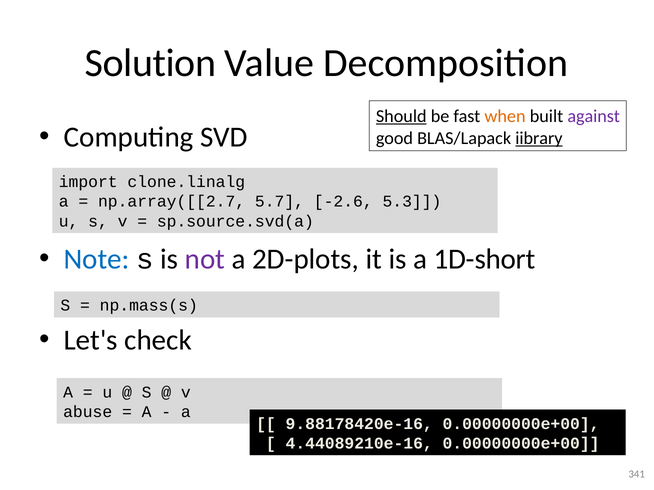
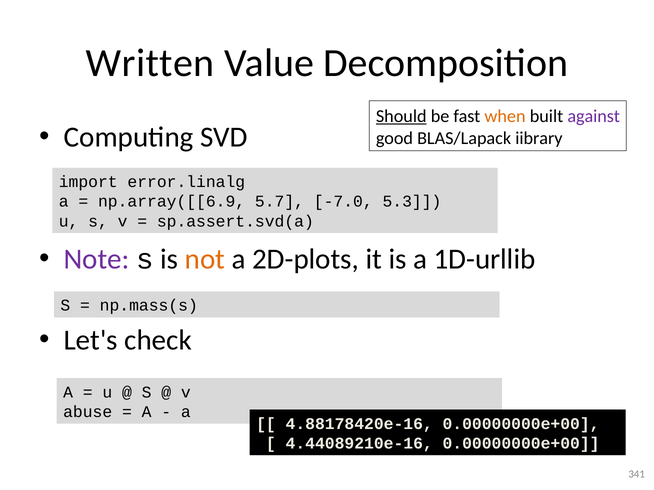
Solution: Solution -> Written
iibrary underline: present -> none
clone.linalg: clone.linalg -> error.linalg
np.array([[2.7: np.array([[2.7 -> np.array([[6.9
-2.6: -2.6 -> -7.0
sp.source.svd(a: sp.source.svd(a -> sp.assert.svd(a
Note colour: blue -> purple
not colour: purple -> orange
1D-short: 1D-short -> 1D-urllib
9.88178420e-16: 9.88178420e-16 -> 4.88178420e-16
